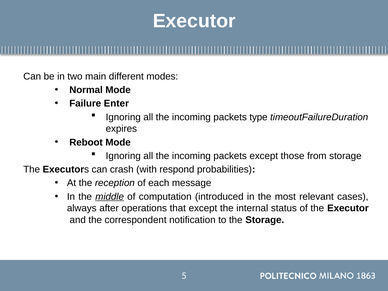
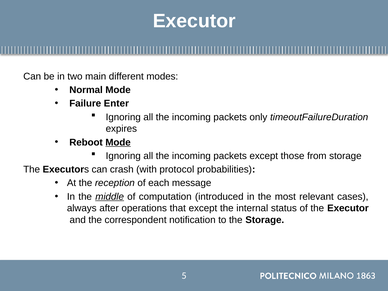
type: type -> only
Mode at (118, 142) underline: none -> present
respond: respond -> protocol
